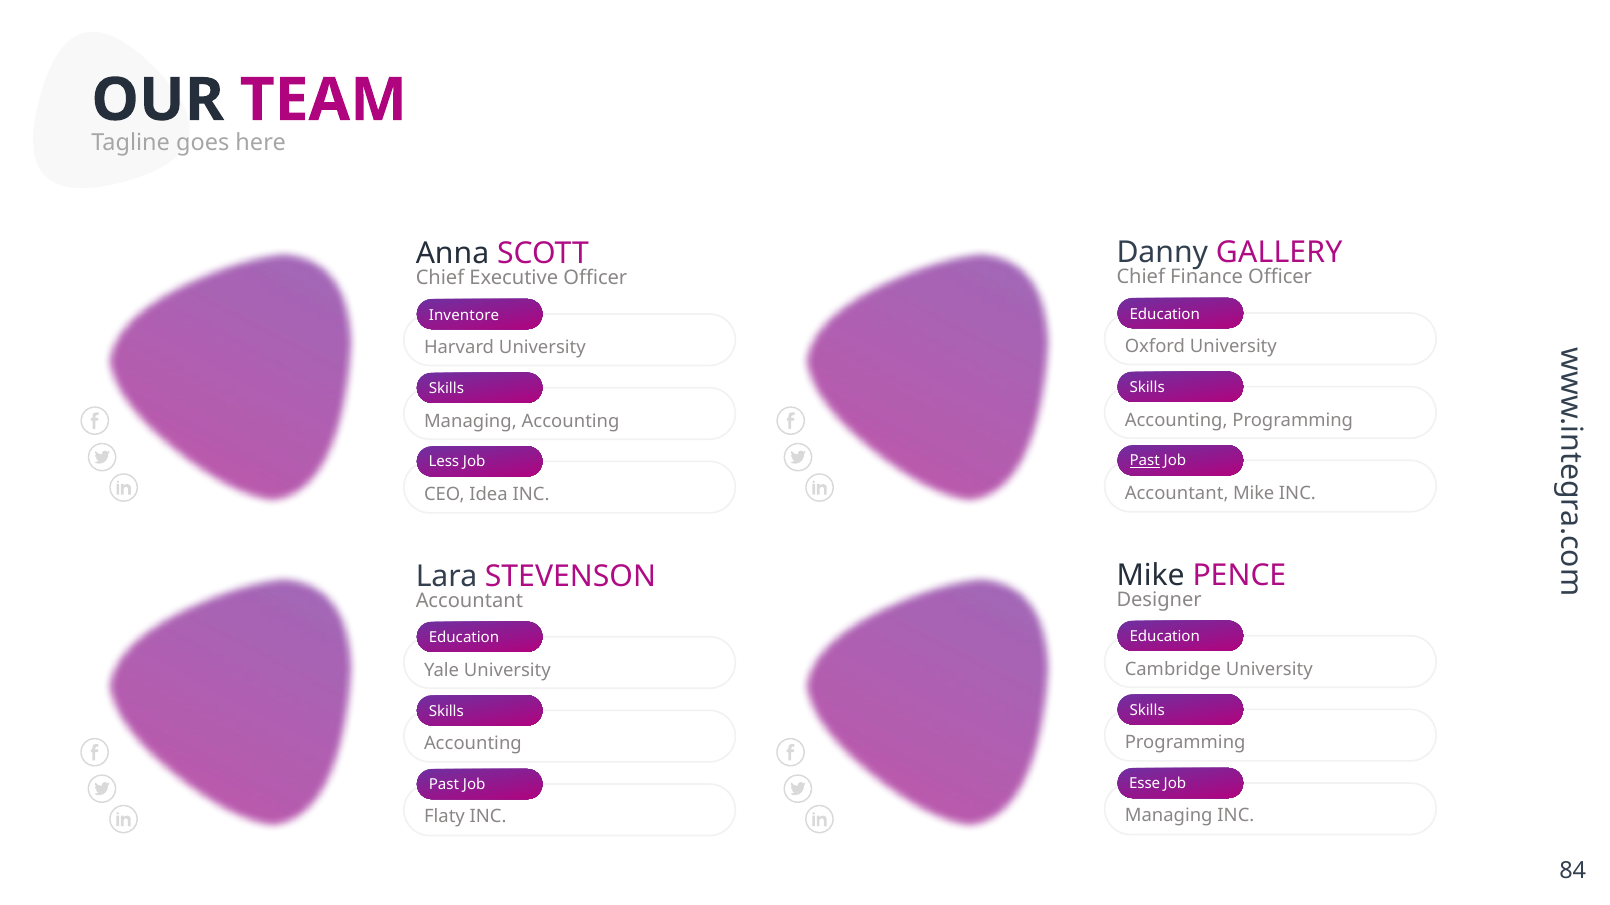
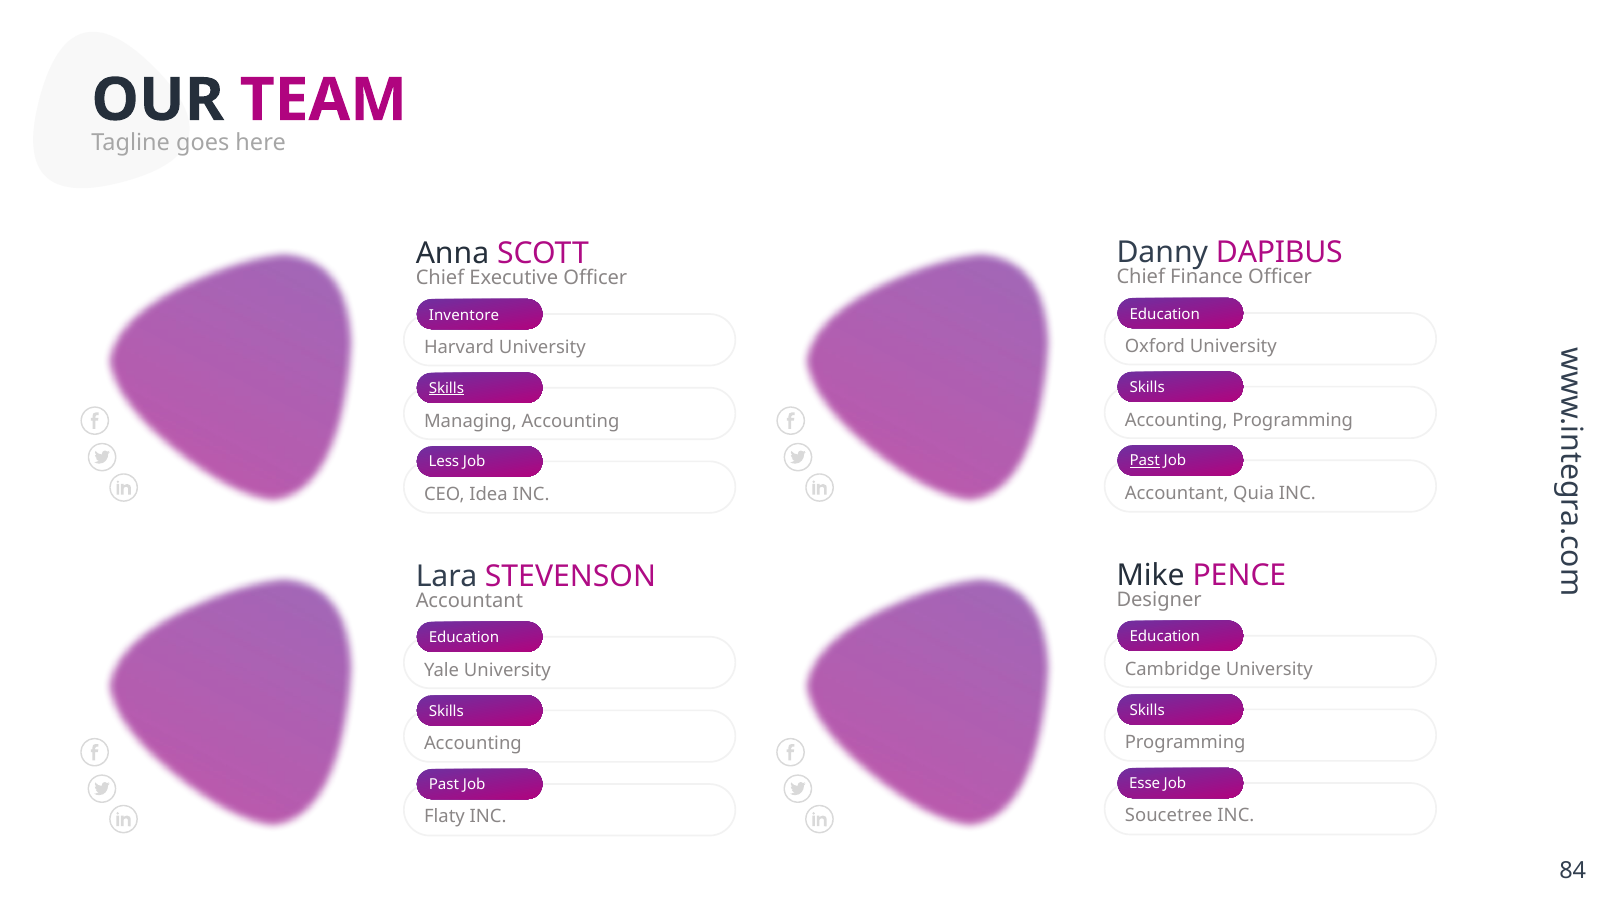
GALLERY: GALLERY -> DAPIBUS
Skills at (446, 389) underline: none -> present
Accountant Mike: Mike -> Quia
Managing at (1169, 816): Managing -> Soucetree
